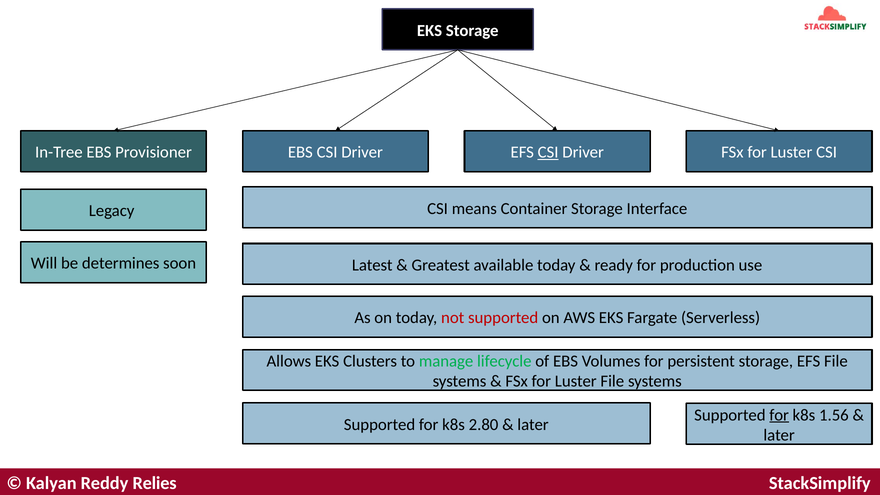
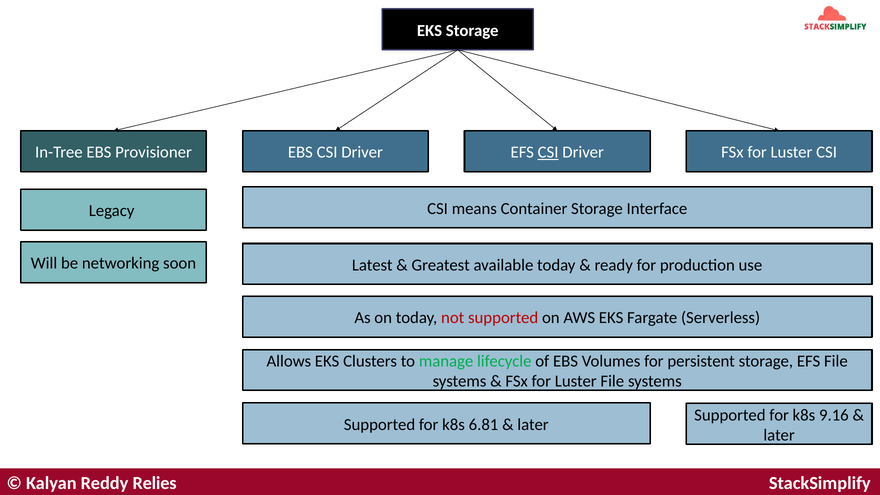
determines: determines -> networking
for at (779, 415) underline: present -> none
1.56: 1.56 -> 9.16
2.80: 2.80 -> 6.81
